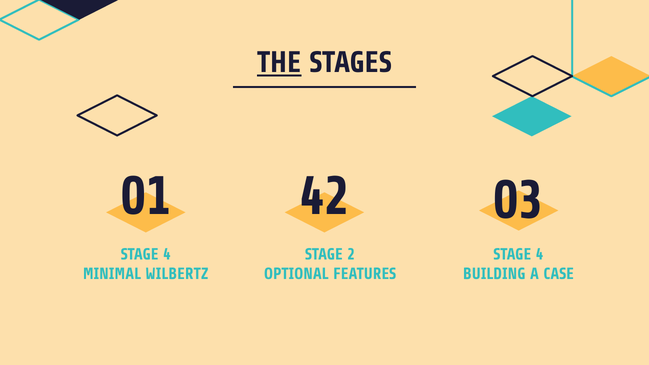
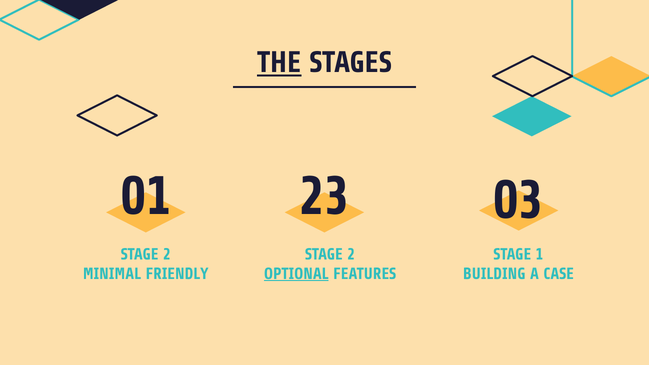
42: 42 -> 23
4 at (167, 254): 4 -> 2
4 at (540, 254): 4 -> 1
WILBERTZ: WILBERTZ -> FRIENDLY
OPTIONAL underline: none -> present
